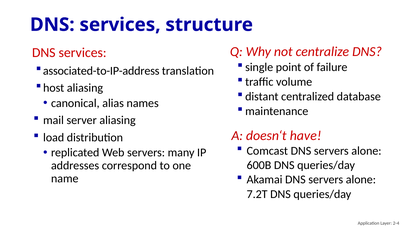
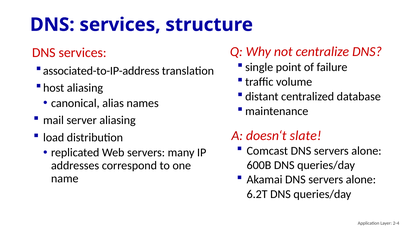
have: have -> slate
7.2T: 7.2T -> 6.2T
